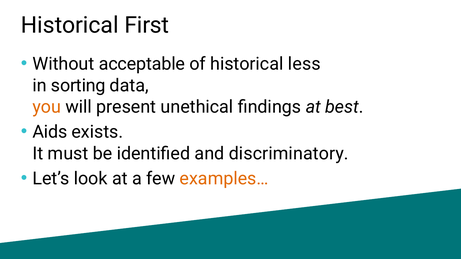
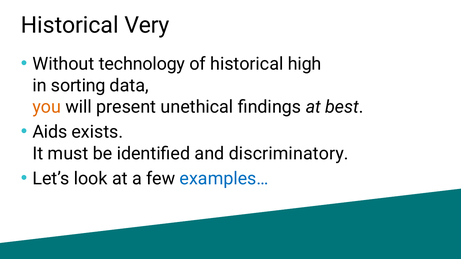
First: First -> Very
acceptable: acceptable -> technology
less: less -> high
examples… colour: orange -> blue
